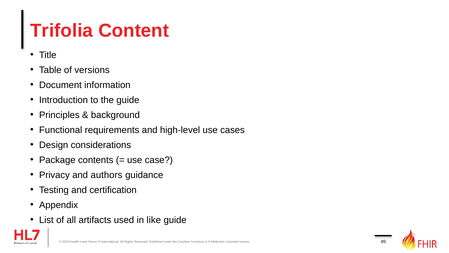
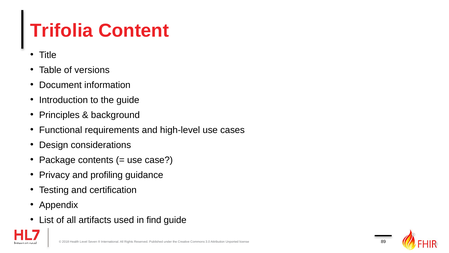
authors: authors -> profiling
like: like -> find
